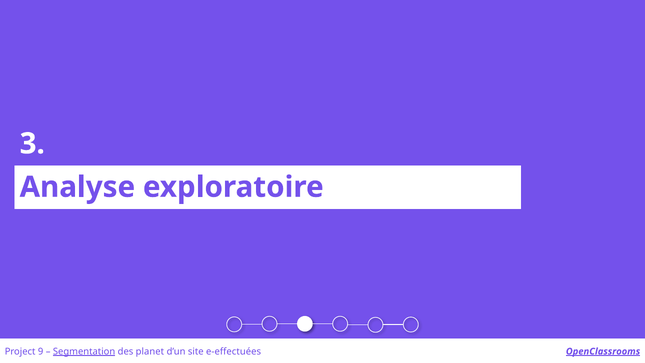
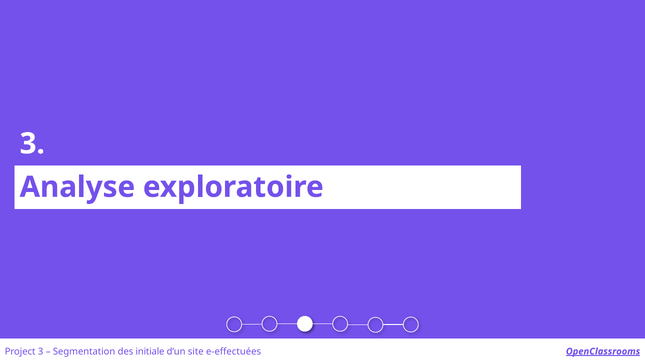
Project 9: 9 -> 3
Segmentation underline: present -> none
planet: planet -> initiale
